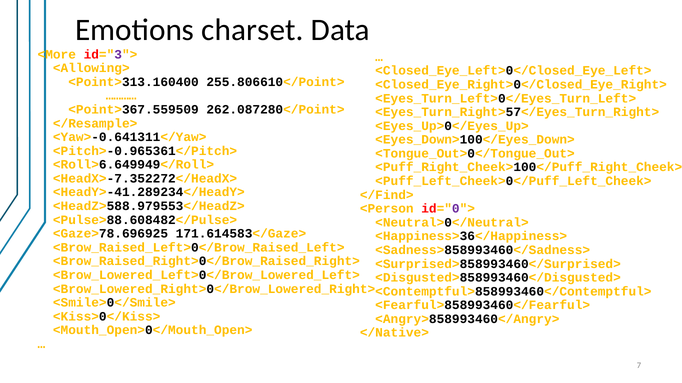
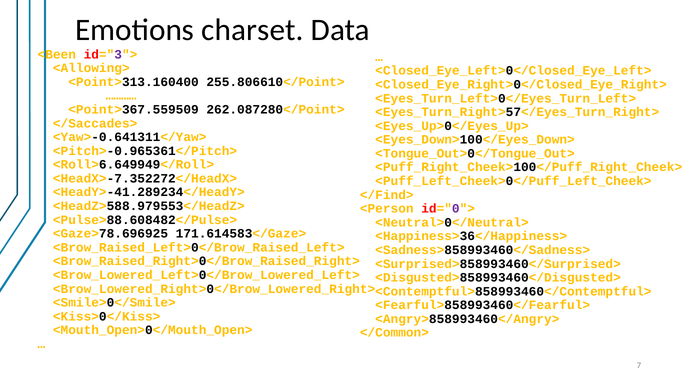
<More: <More -> <Been
</Resample>: </Resample> -> </Saccades>
</Native>: </Native> -> </Common>
